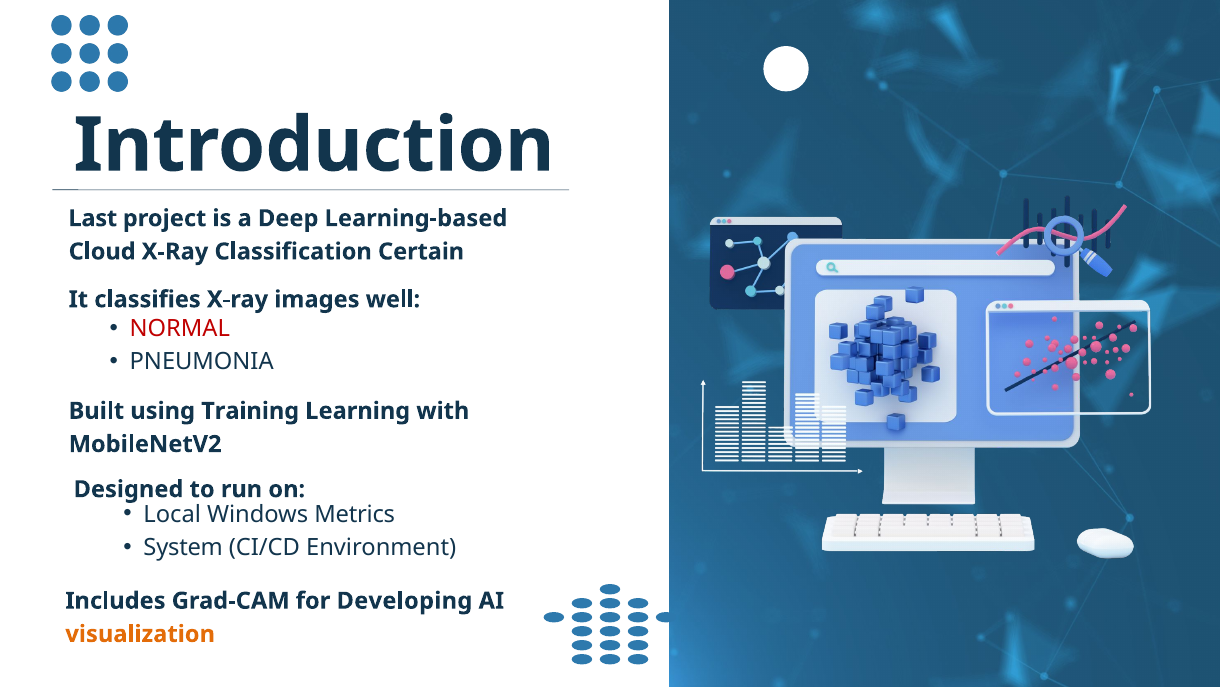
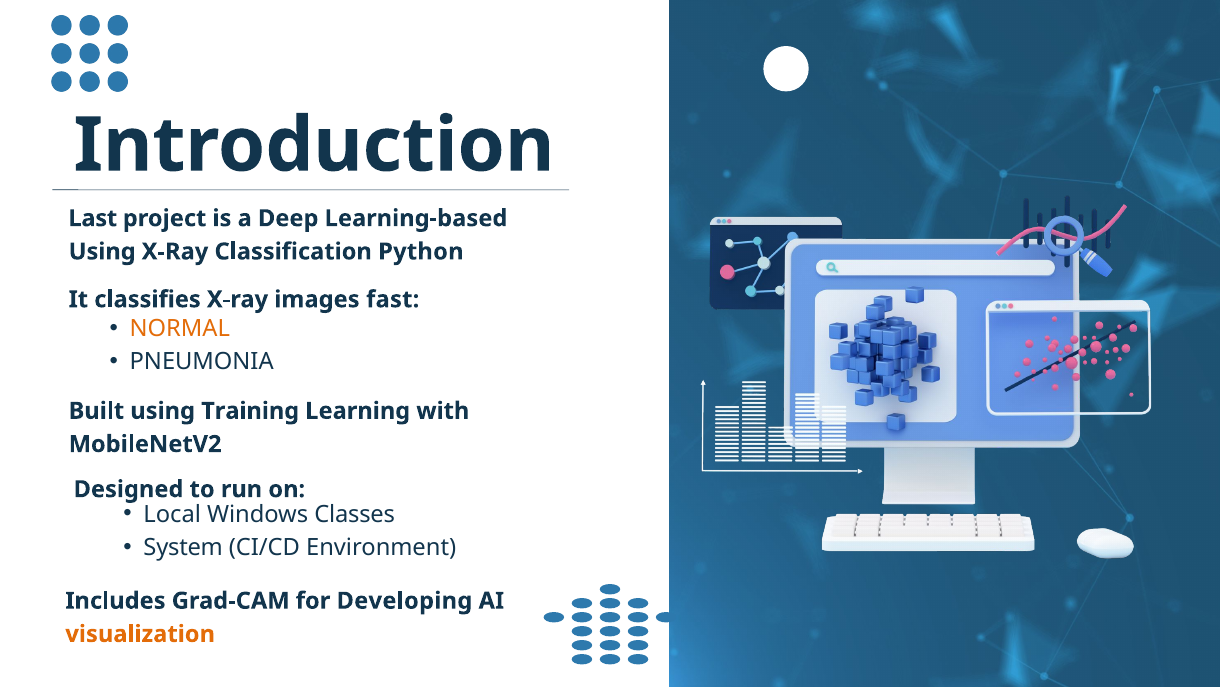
Cloud at (102, 251): Cloud -> Using
Certain: Certain -> Python
well: well -> fast
NORMAL colour: red -> orange
Metrics: Metrics -> Classes
